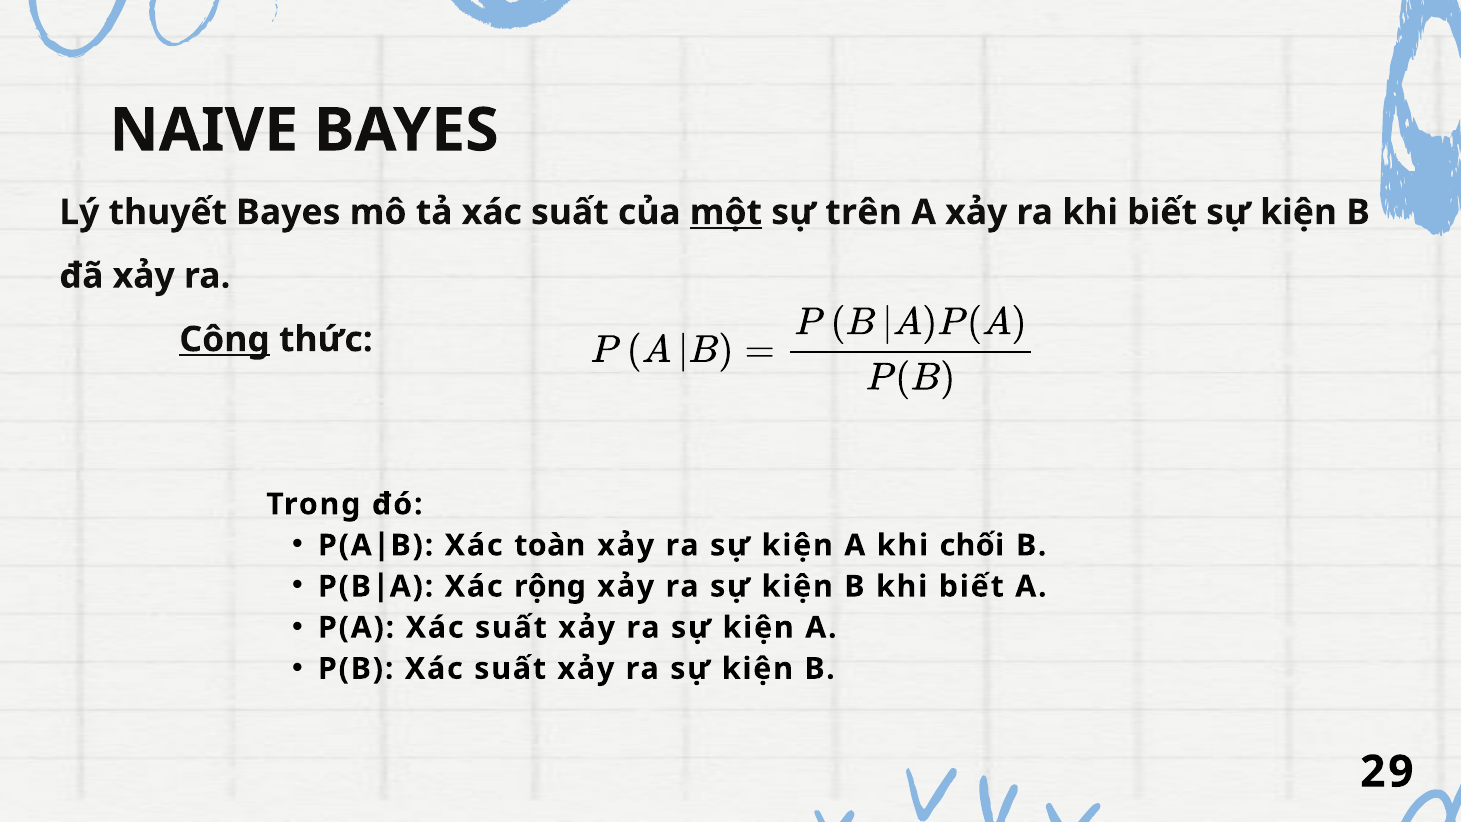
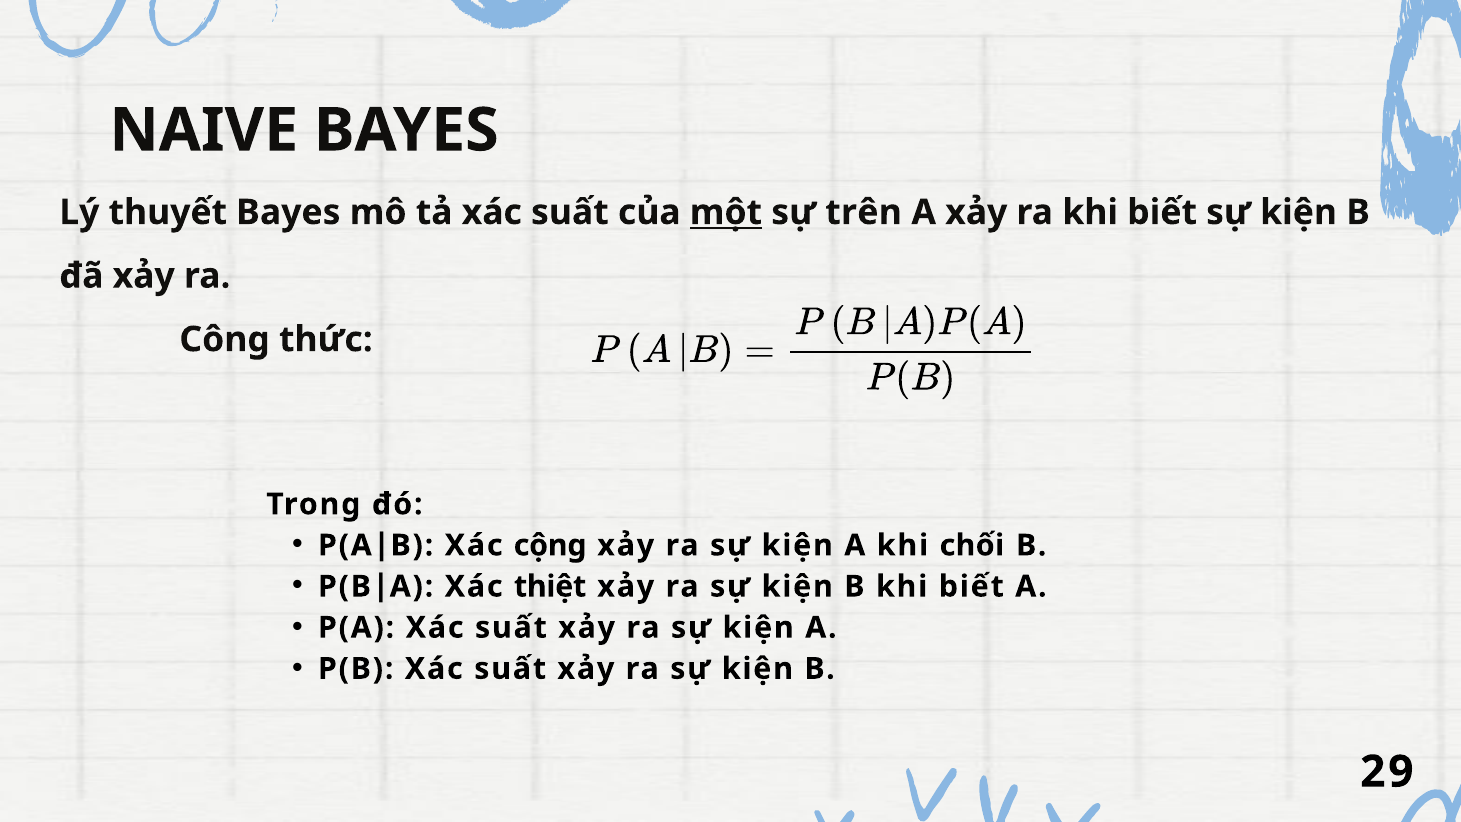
Công underline: present -> none
toàn: toàn -> cộng
rộng: rộng -> thiệt
